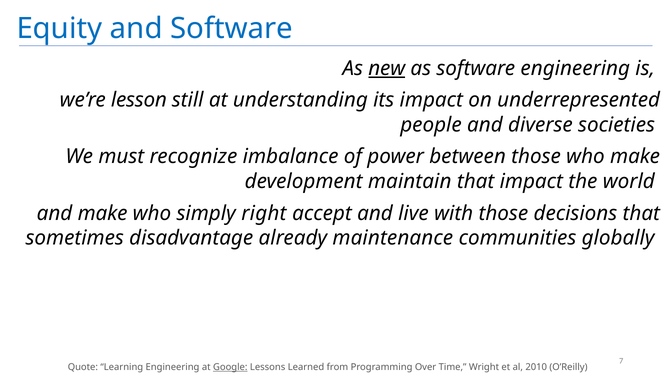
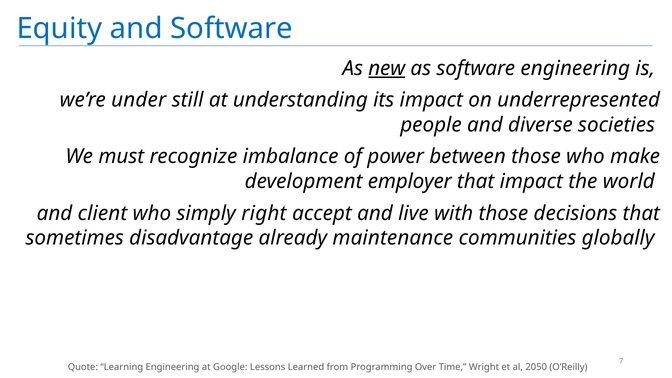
lesson: lesson -> under
maintain: maintain -> employer
and make: make -> client
Google underline: present -> none
2010: 2010 -> 2050
